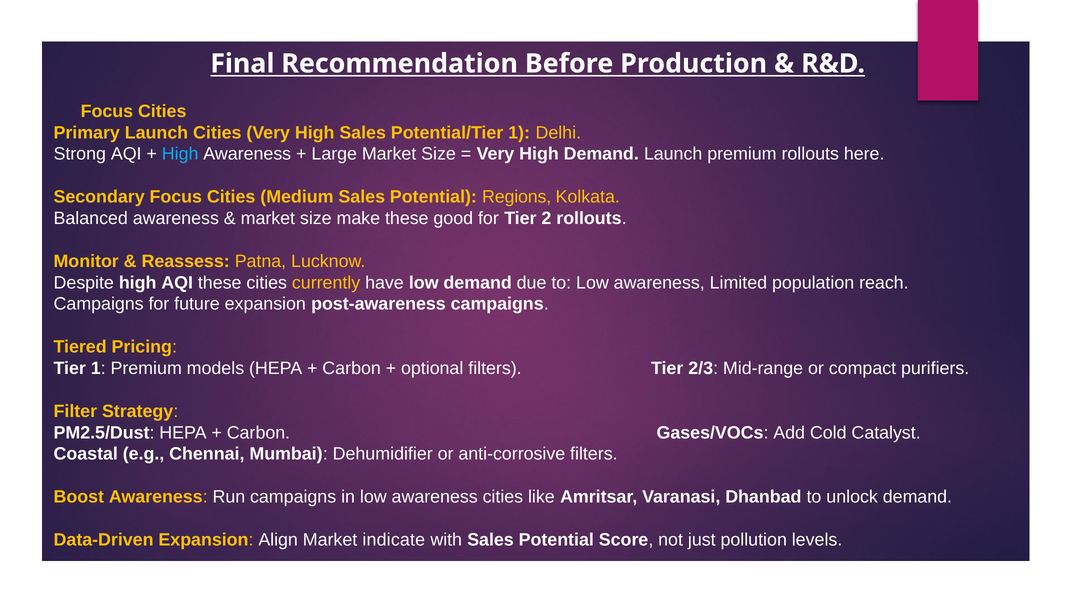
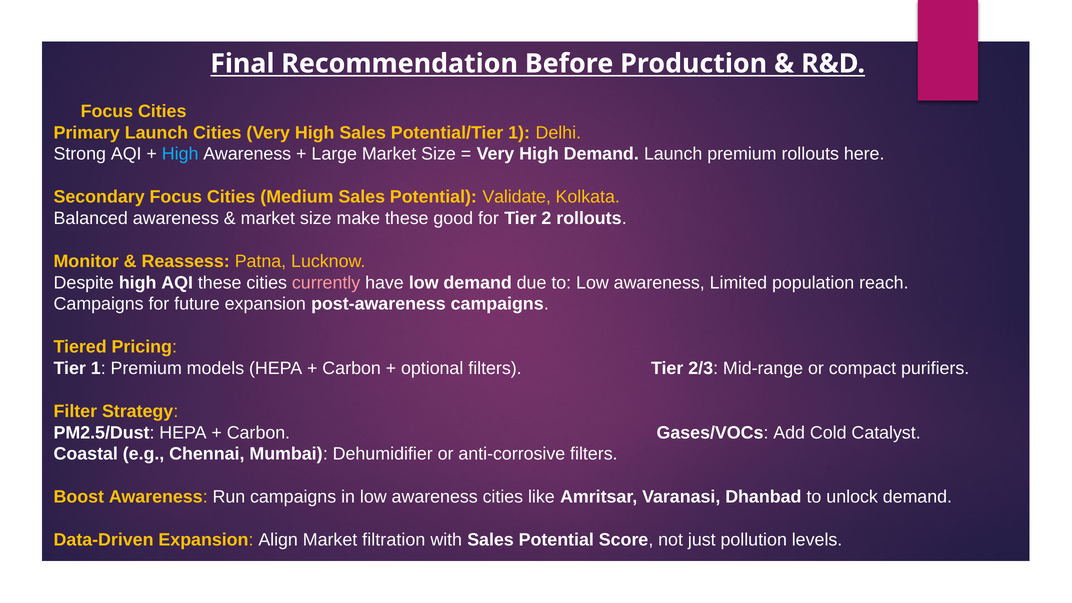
Regions: Regions -> Validate
currently colour: yellow -> pink
indicate: indicate -> filtration
